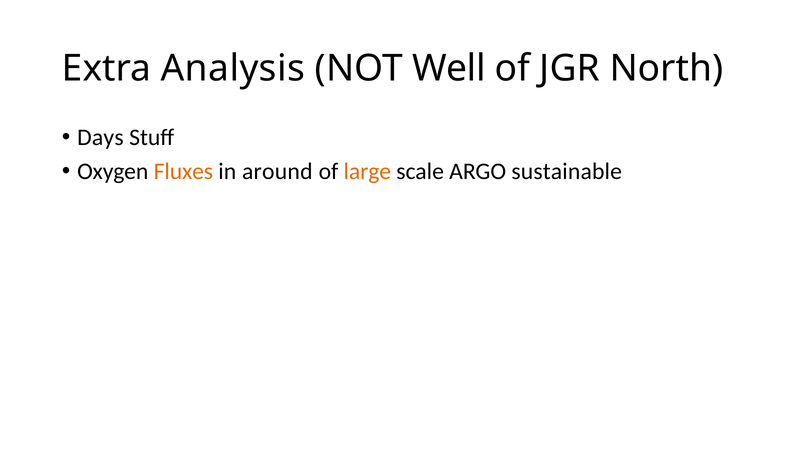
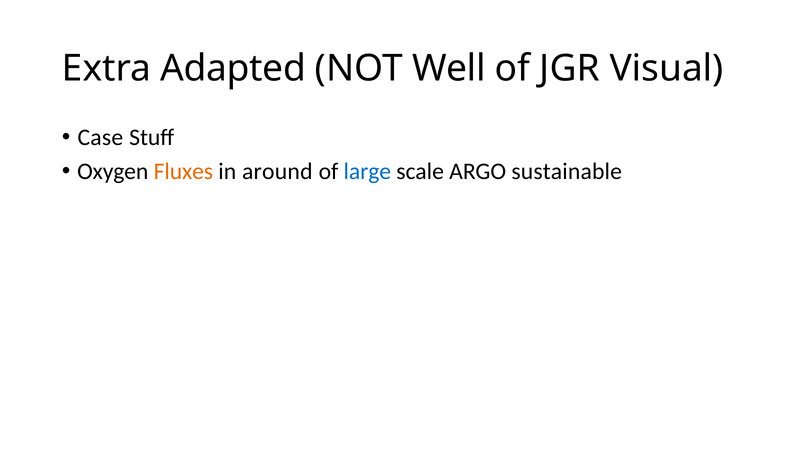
Analysis: Analysis -> Adapted
North: North -> Visual
Days: Days -> Case
large colour: orange -> blue
